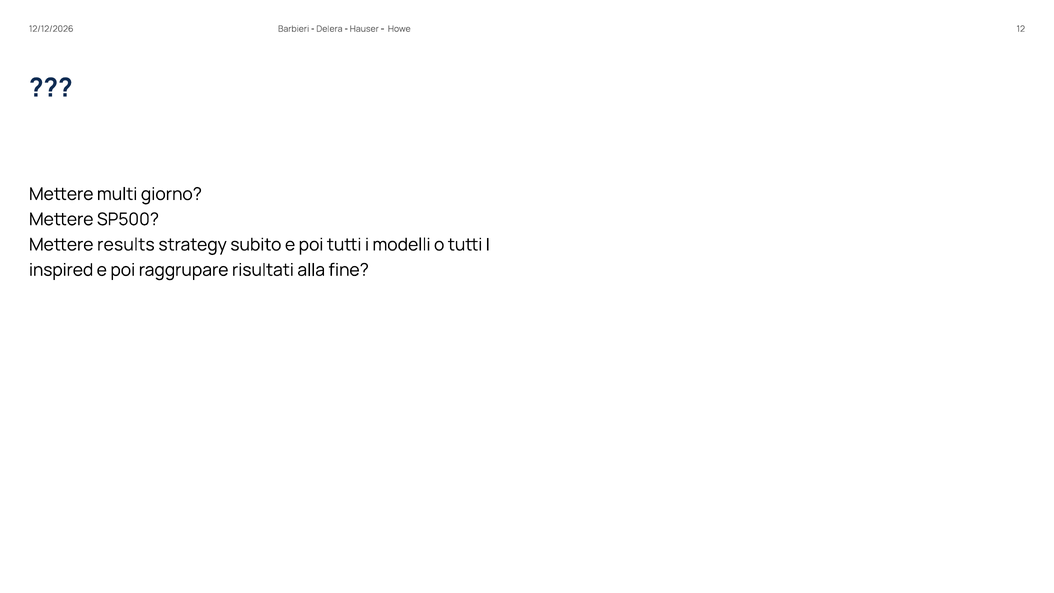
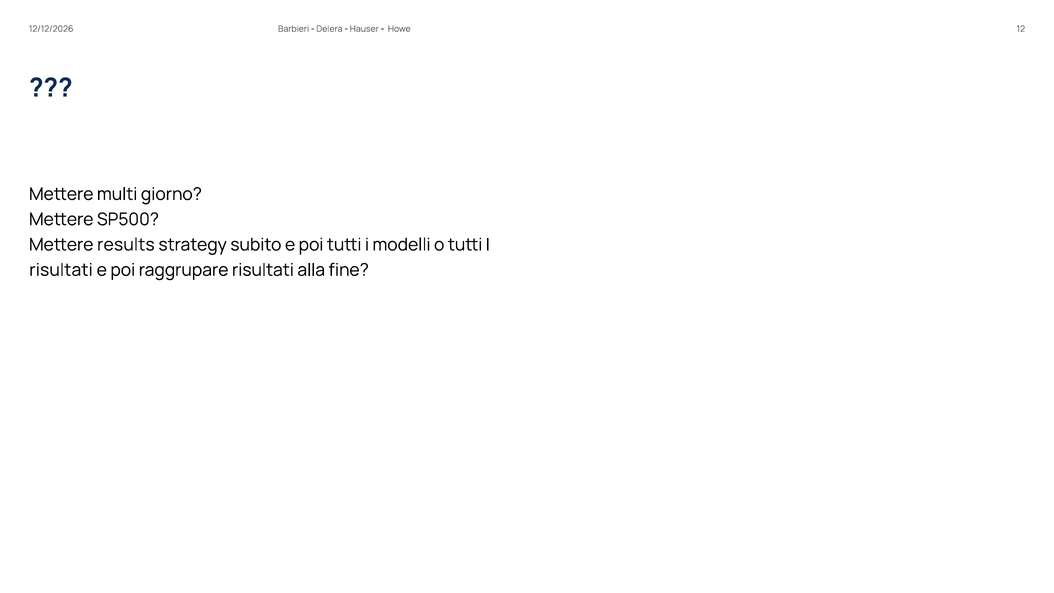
inspired at (61, 270): inspired -> risultati
